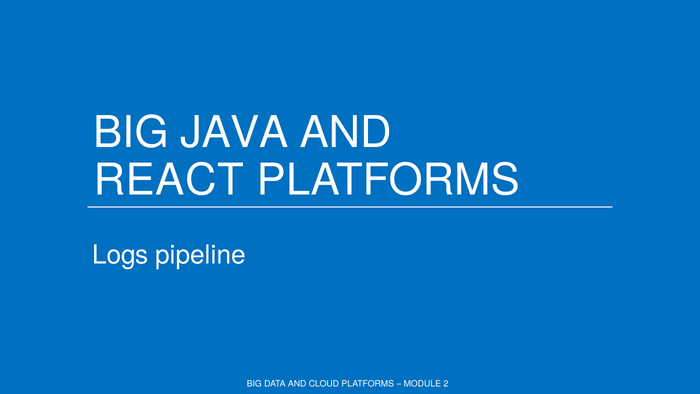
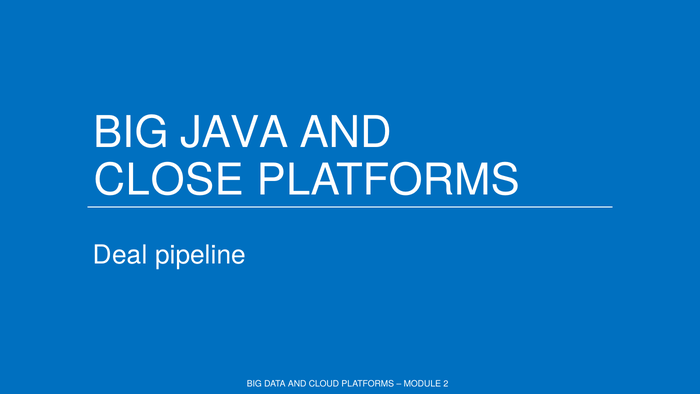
REACT: REACT -> CLOSE
Logs: Logs -> Deal
